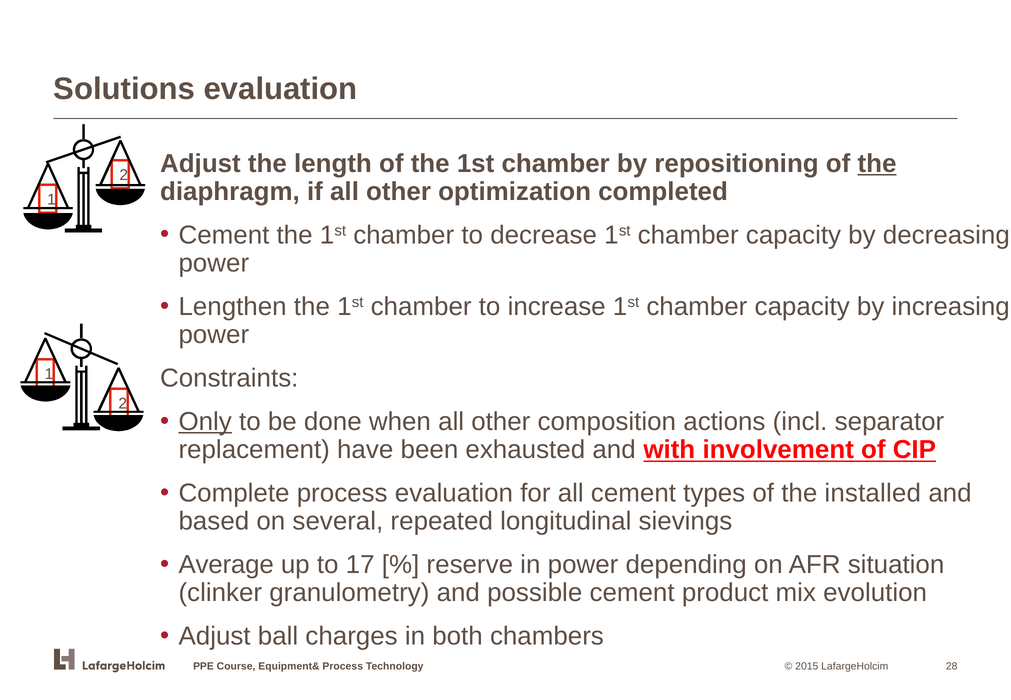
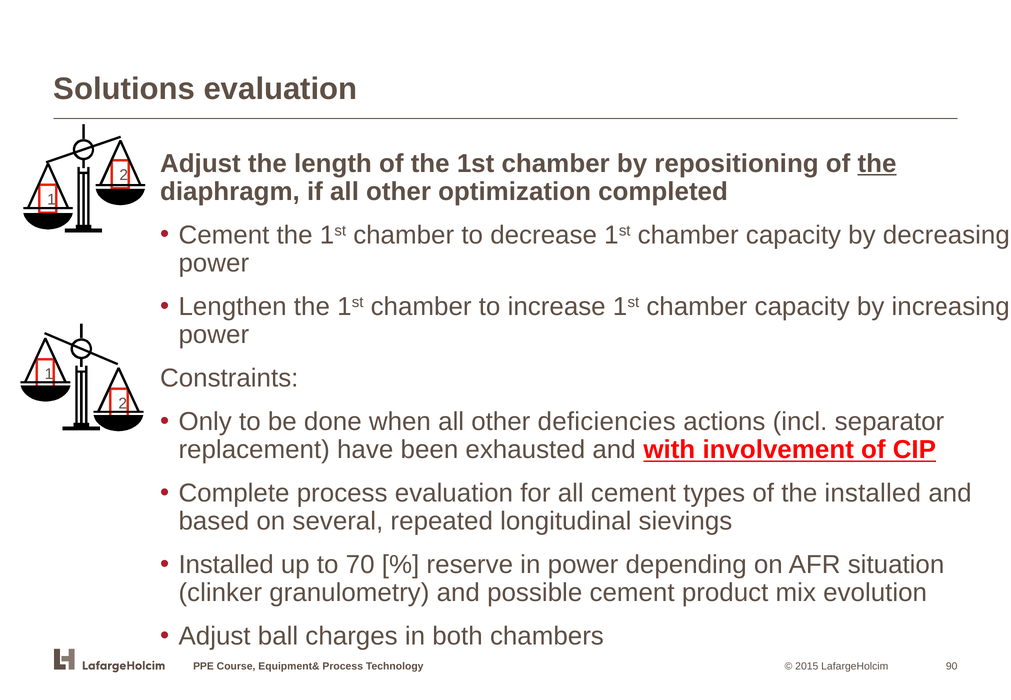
Only underline: present -> none
composition: composition -> deficiencies
Average at (226, 565): Average -> Installed
17: 17 -> 70
28: 28 -> 90
